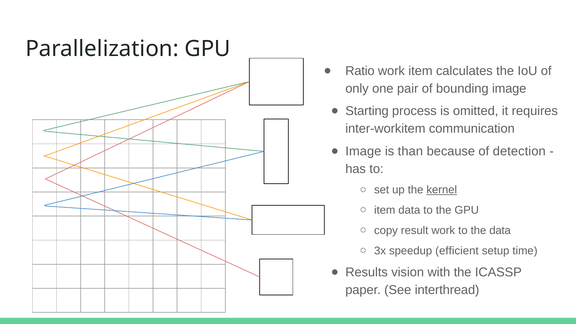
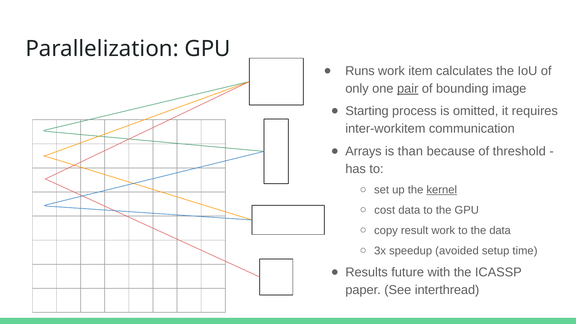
Ratio: Ratio -> Runs
pair underline: none -> present
Image at (363, 151): Image -> Arrays
detection: detection -> threshold
item at (385, 210): item -> cost
efficient: efficient -> avoided
vision: vision -> future
